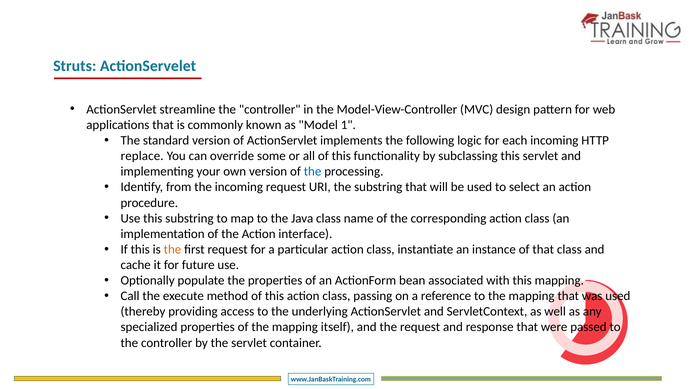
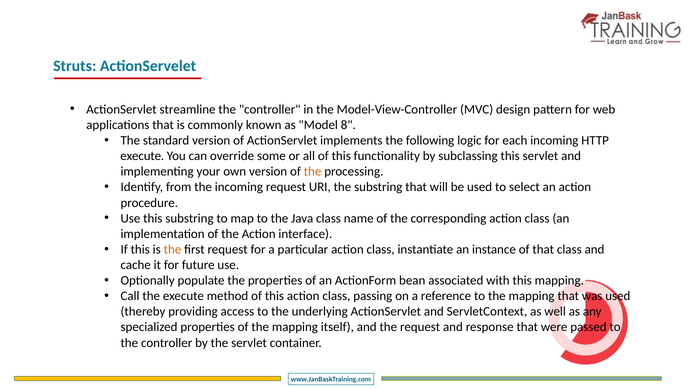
1: 1 -> 8
replace at (142, 156): replace -> execute
the at (313, 171) colour: blue -> orange
